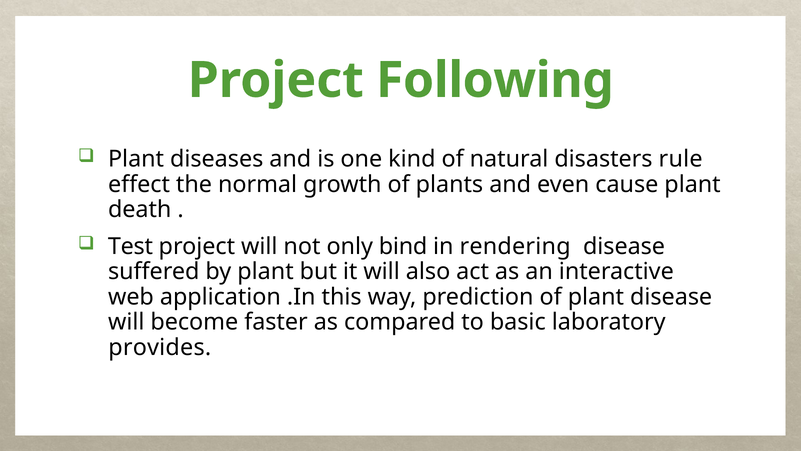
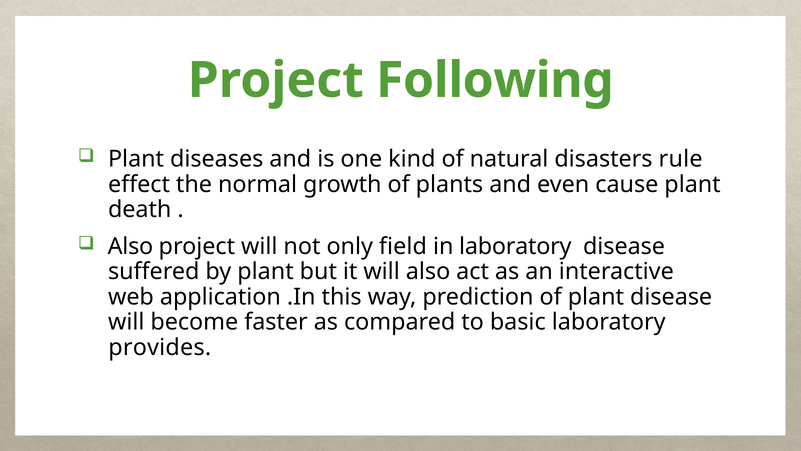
Test at (130, 246): Test -> Also
bind: bind -> field
in rendering: rendering -> laboratory
